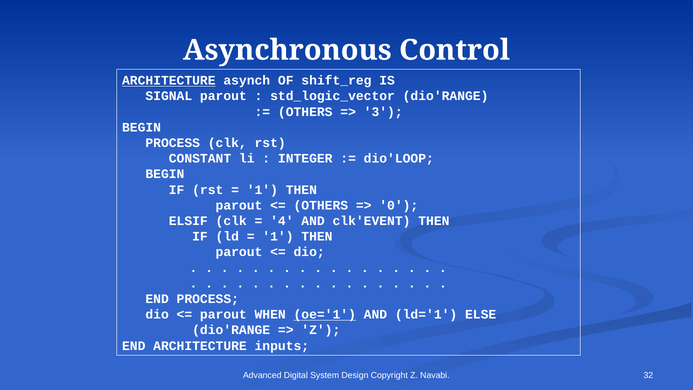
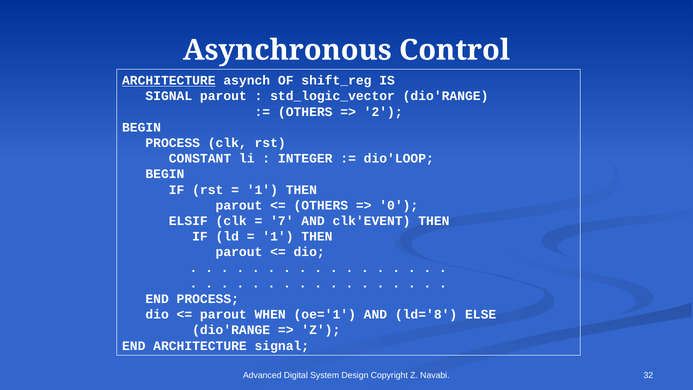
3: 3 -> 2
4: 4 -> 7
oe='1 underline: present -> none
ld='1: ld='1 -> ld='8
ARCHITECTURE inputs: inputs -> signal
